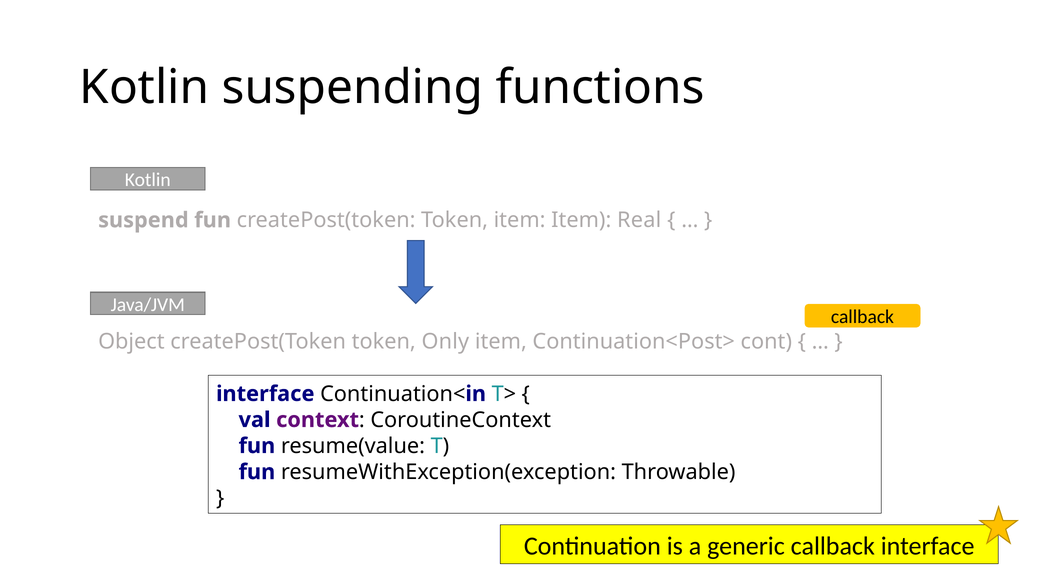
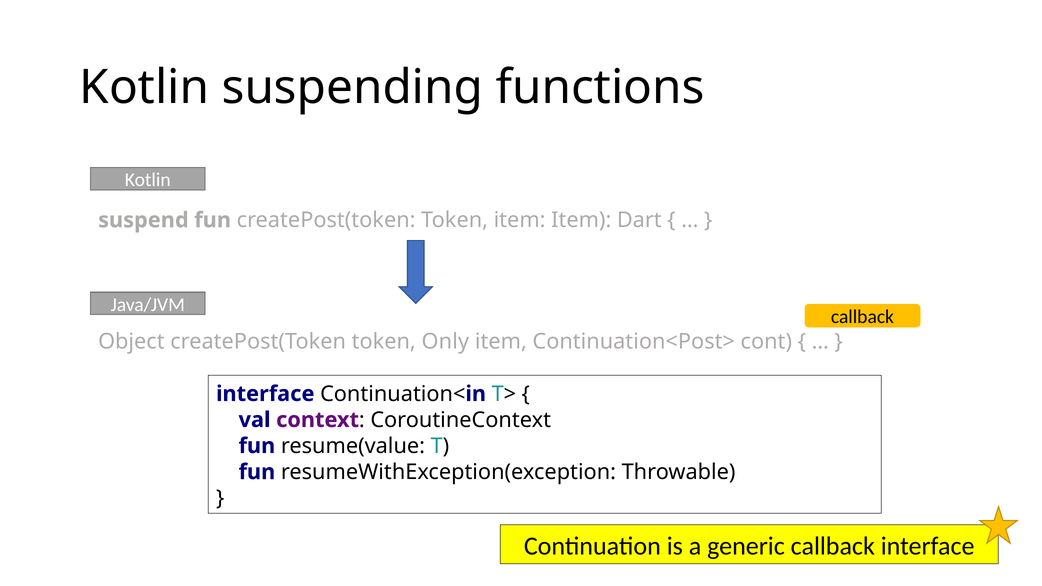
Real: Real -> Dart
